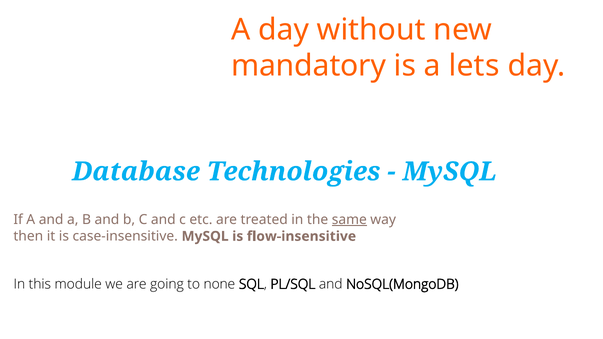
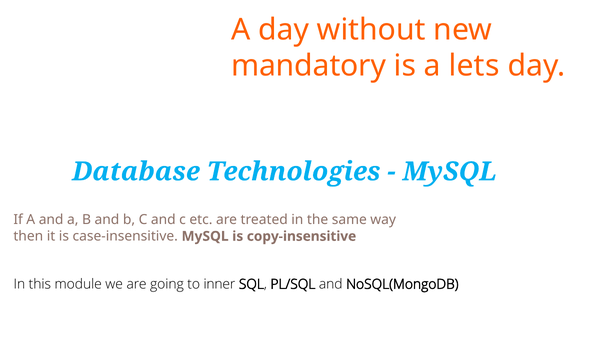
same underline: present -> none
flow-insensitive: flow-insensitive -> copy-insensitive
none: none -> inner
